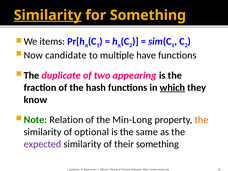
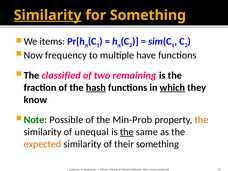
candidate: candidate -> frequency
duplicate: duplicate -> classified
appearing: appearing -> remaining
hash underline: none -> present
Relation: Relation -> Possible
Min-Long: Min-Long -> Min-Prob
optional: optional -> unequal
the at (127, 132) underline: none -> present
expected colour: purple -> orange
